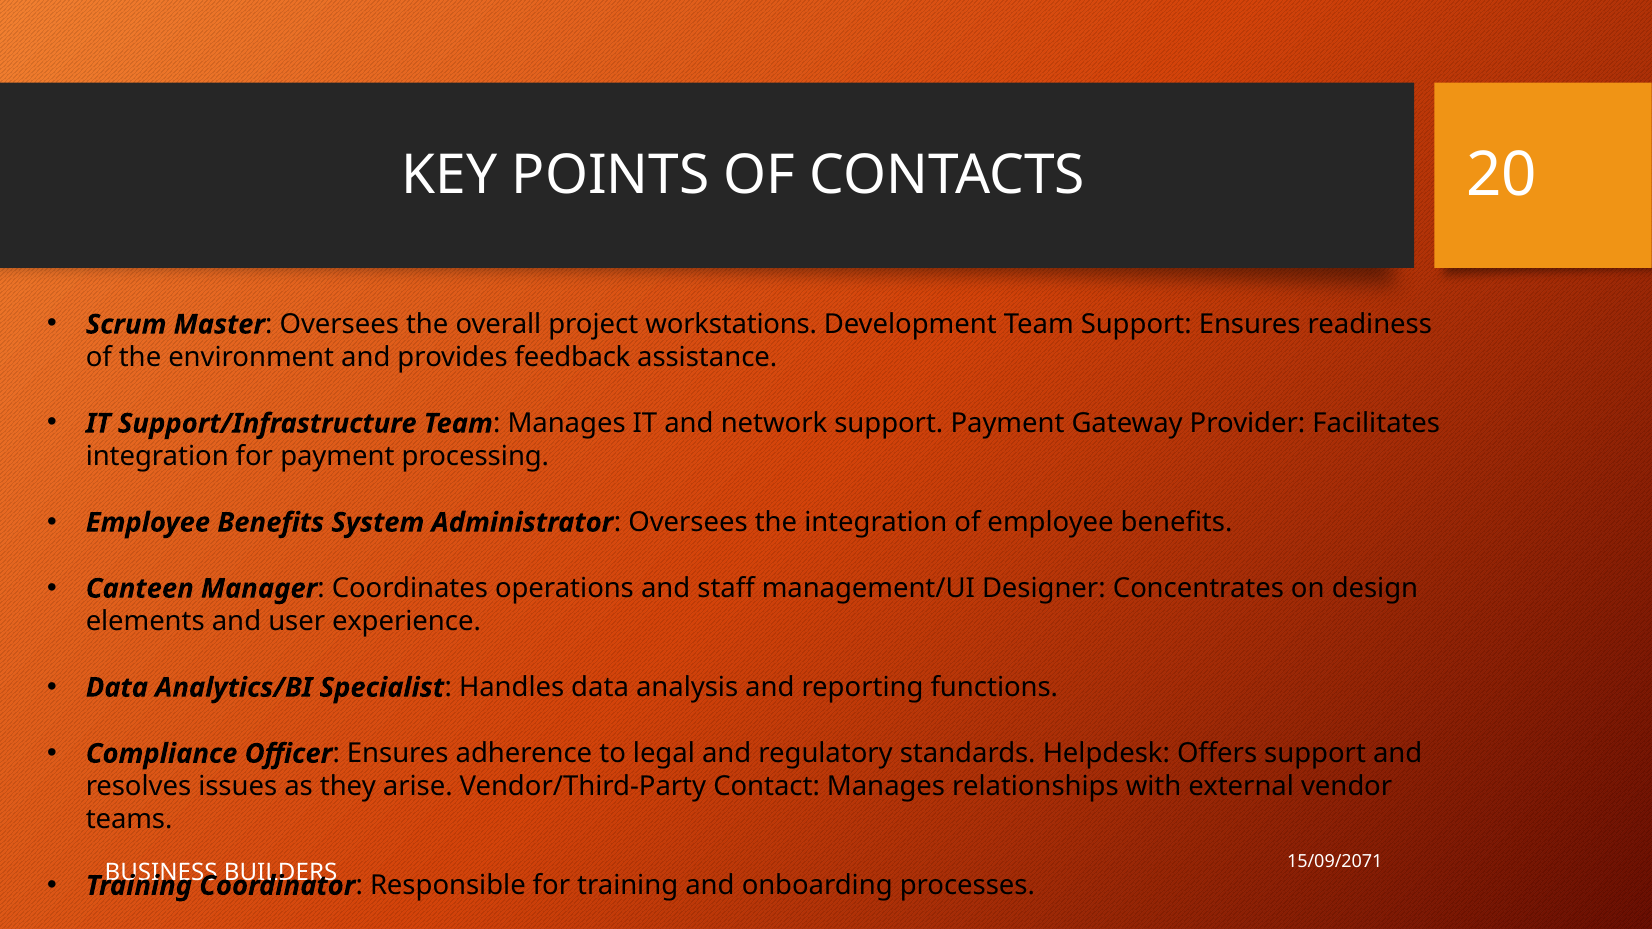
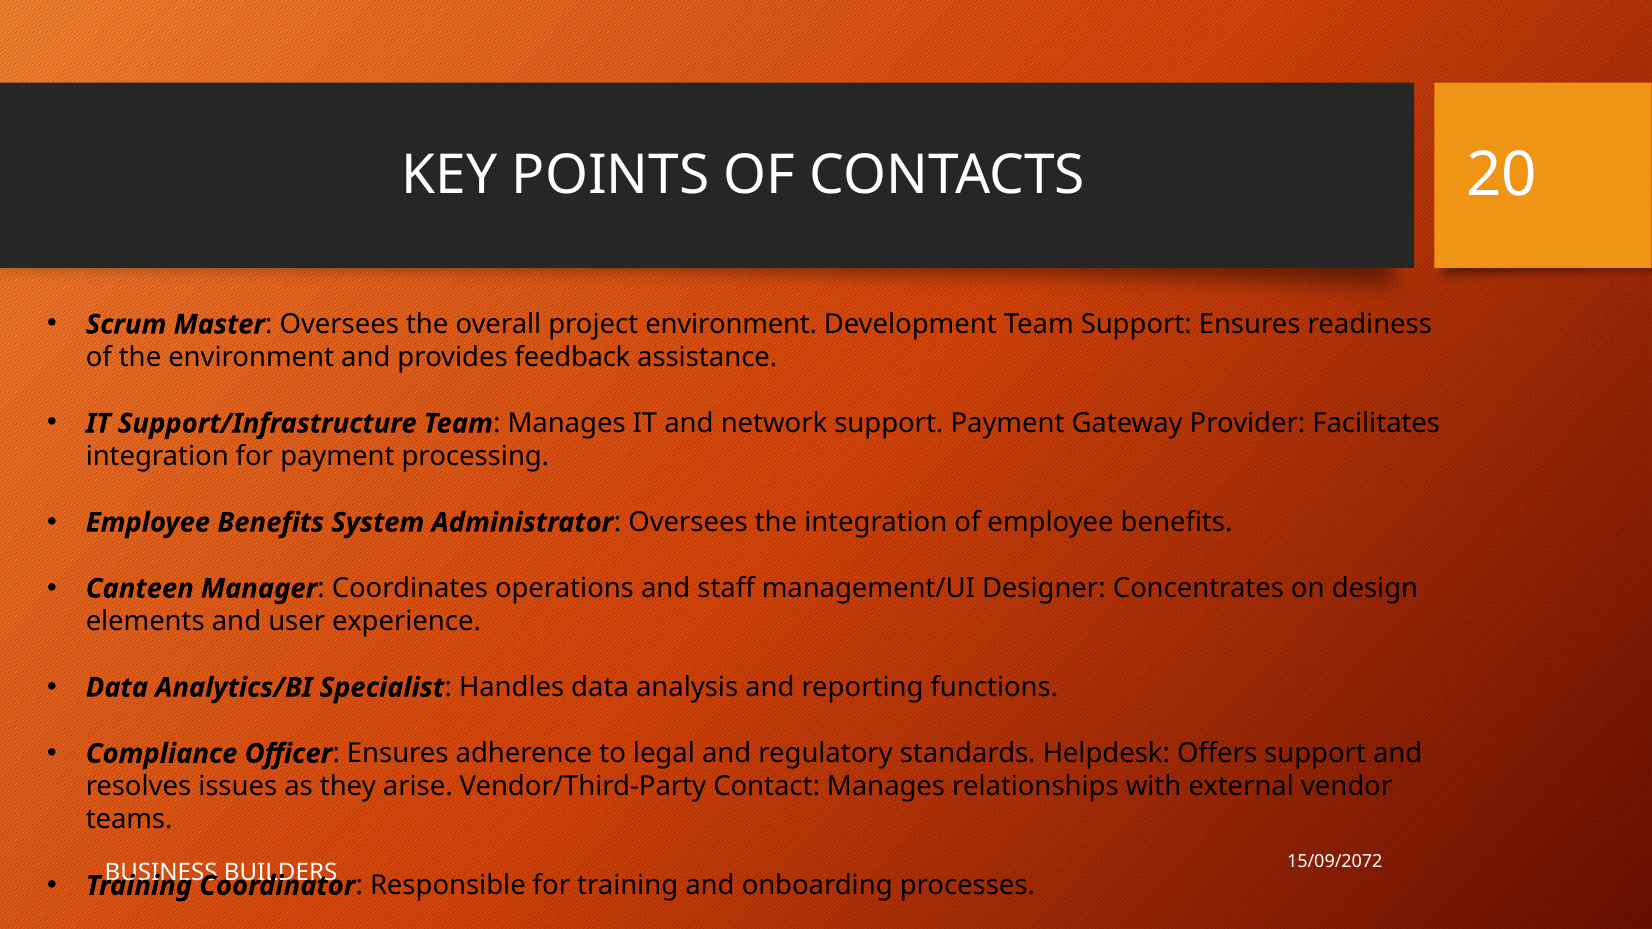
project workstations: workstations -> environment
15/09/2071: 15/09/2071 -> 15/09/2072
